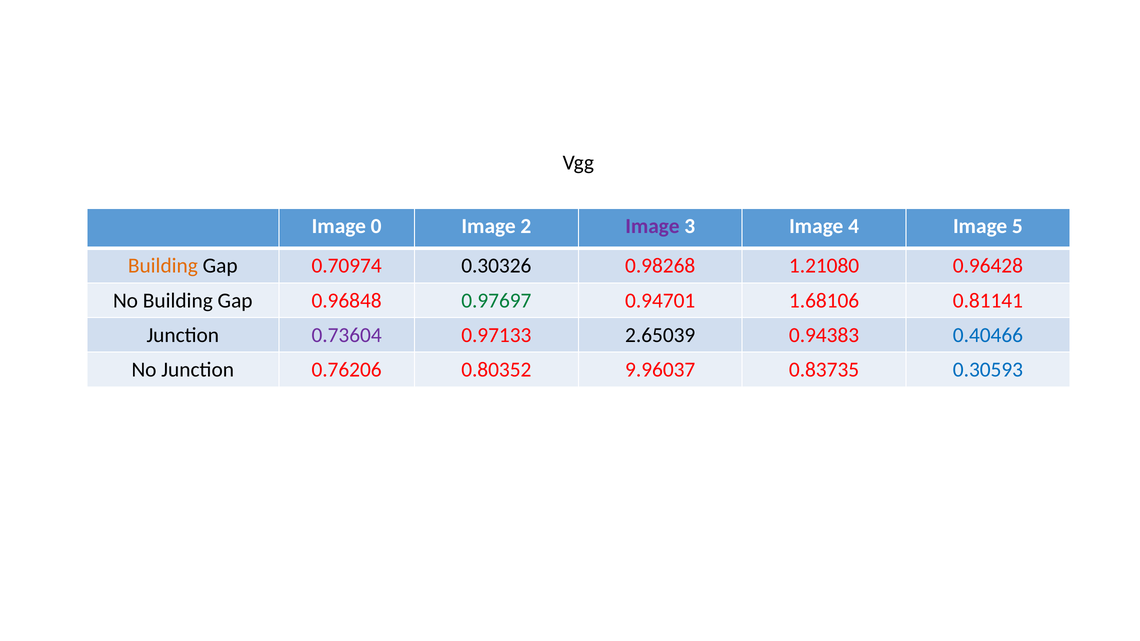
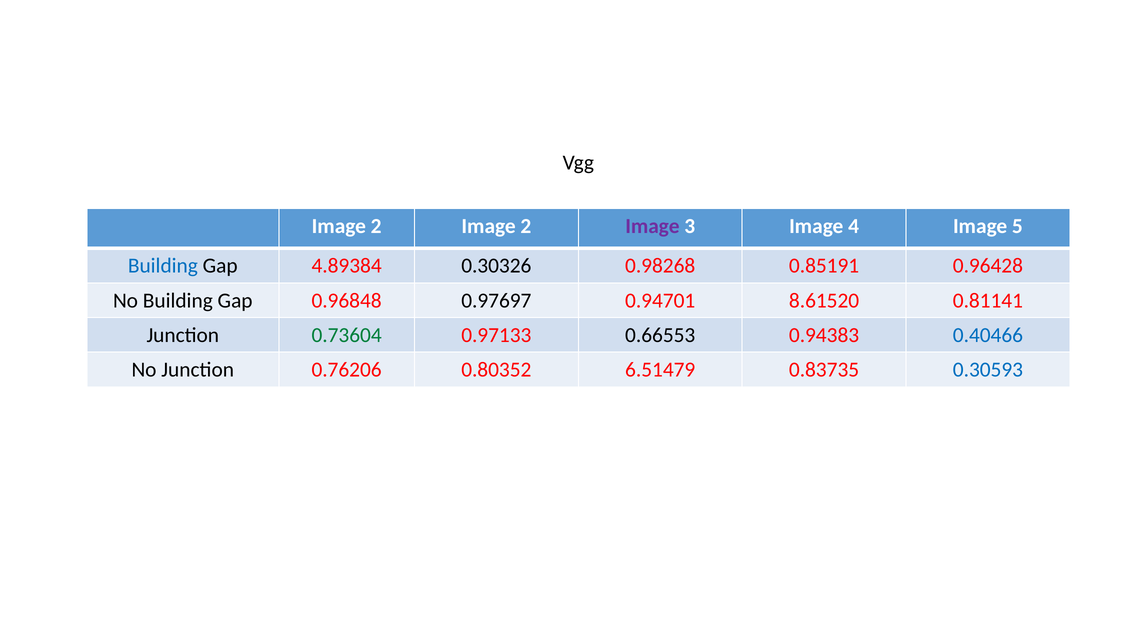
0 at (376, 226): 0 -> 2
Building at (163, 266) colour: orange -> blue
0.70974: 0.70974 -> 4.89384
1.21080: 1.21080 -> 0.85191
0.97697 colour: green -> black
1.68106: 1.68106 -> 8.61520
0.73604 colour: purple -> green
2.65039: 2.65039 -> 0.66553
9.96037: 9.96037 -> 6.51479
